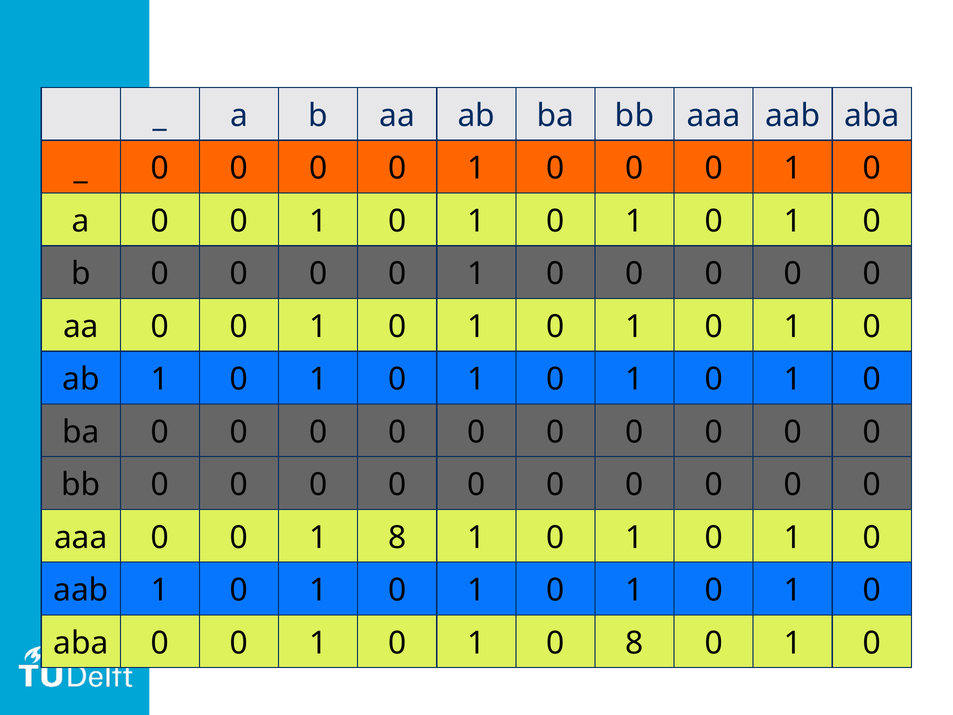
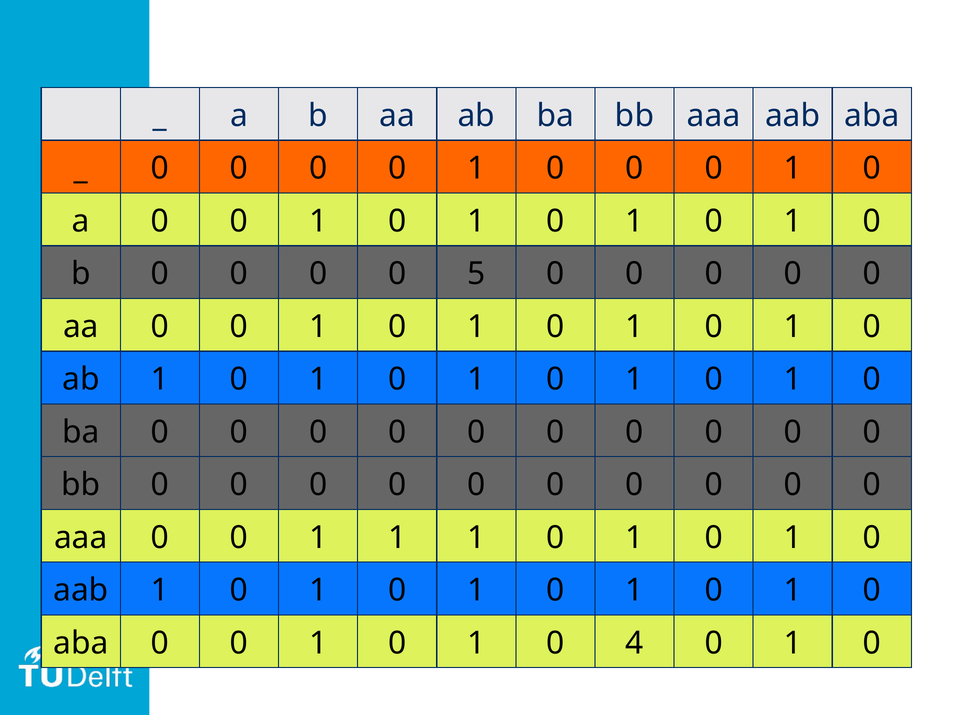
1 at (476, 274): 1 -> 5
0 1 8: 8 -> 1
0 8: 8 -> 4
